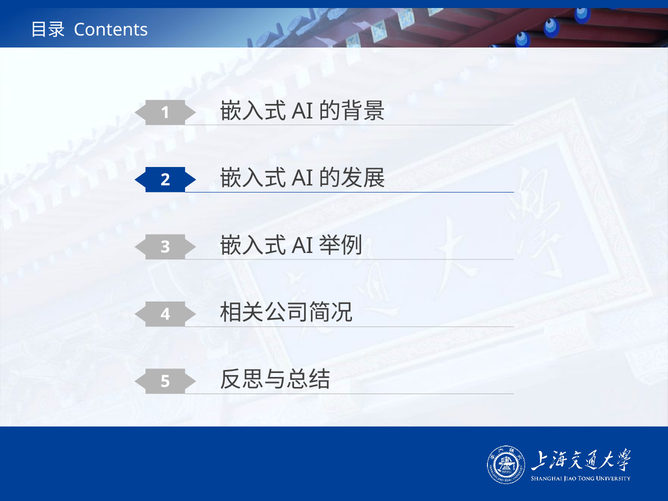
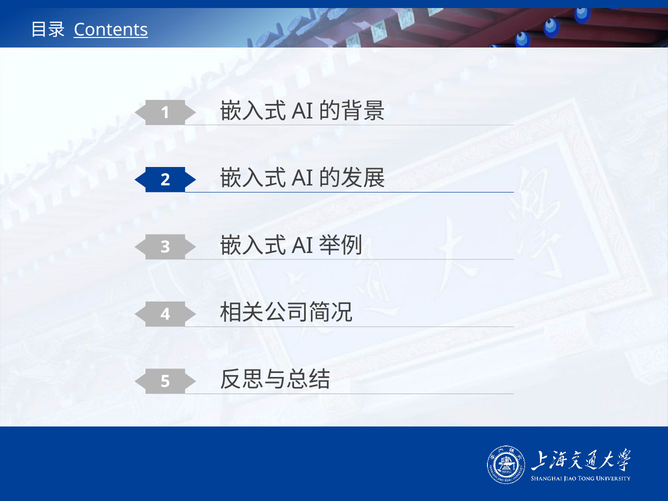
Contents underline: none -> present
